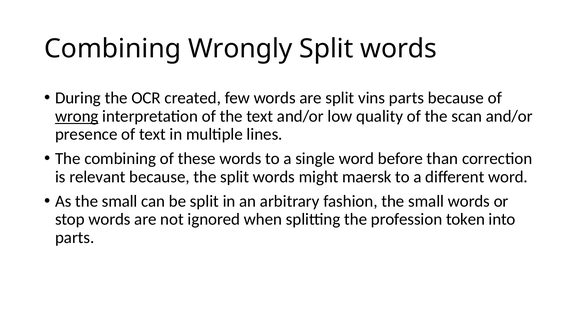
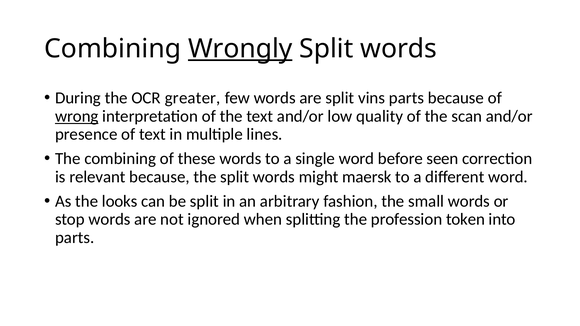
Wrongly underline: none -> present
created: created -> greater
than: than -> seen
As the small: small -> looks
